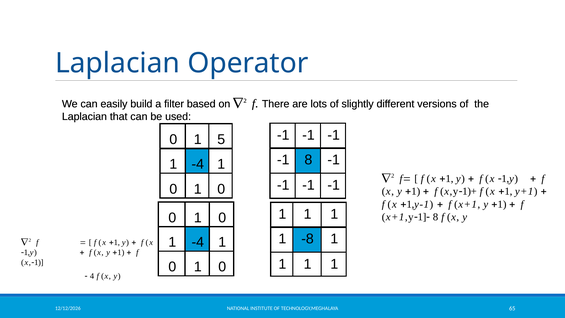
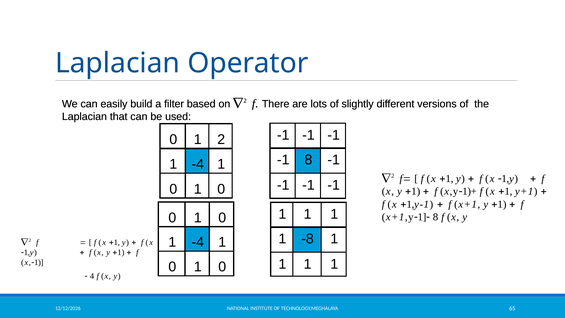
1 5: 5 -> 2
